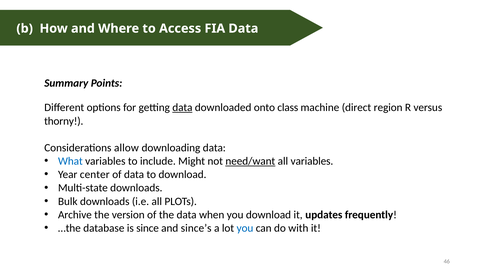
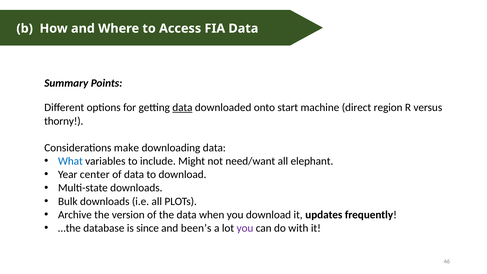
class: class -> start
allow: allow -> make
need/want underline: present -> none
all variables: variables -> elephant
since’s: since’s -> been’s
you at (245, 228) colour: blue -> purple
